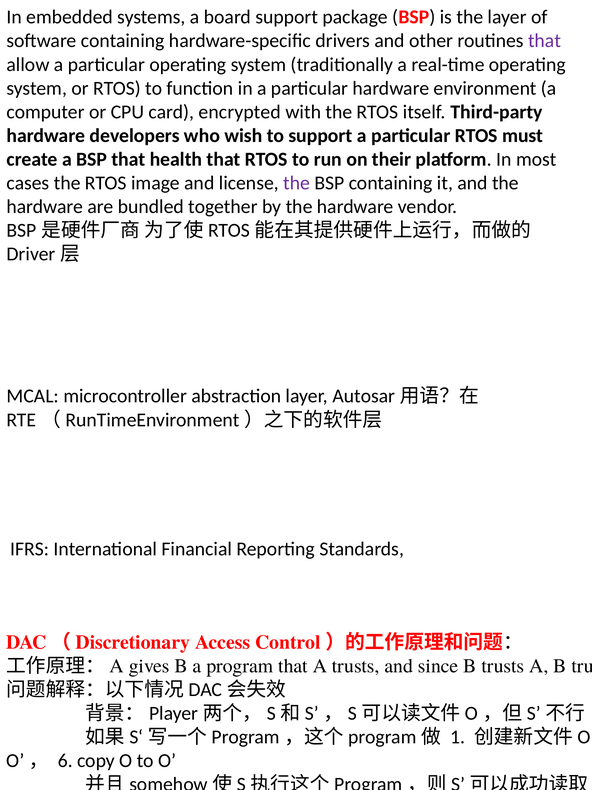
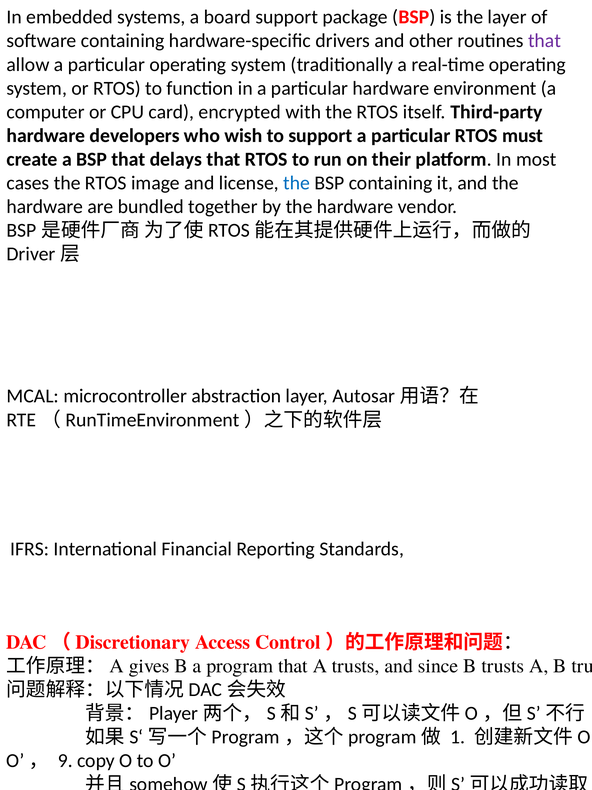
health: health -> delays
the at (297, 183) colour: purple -> blue
6: 6 -> 9
